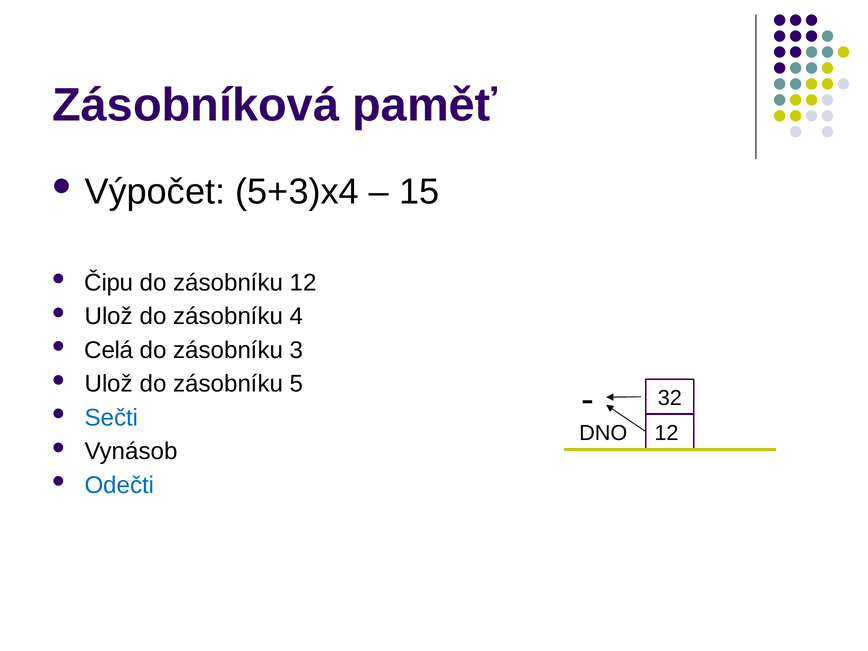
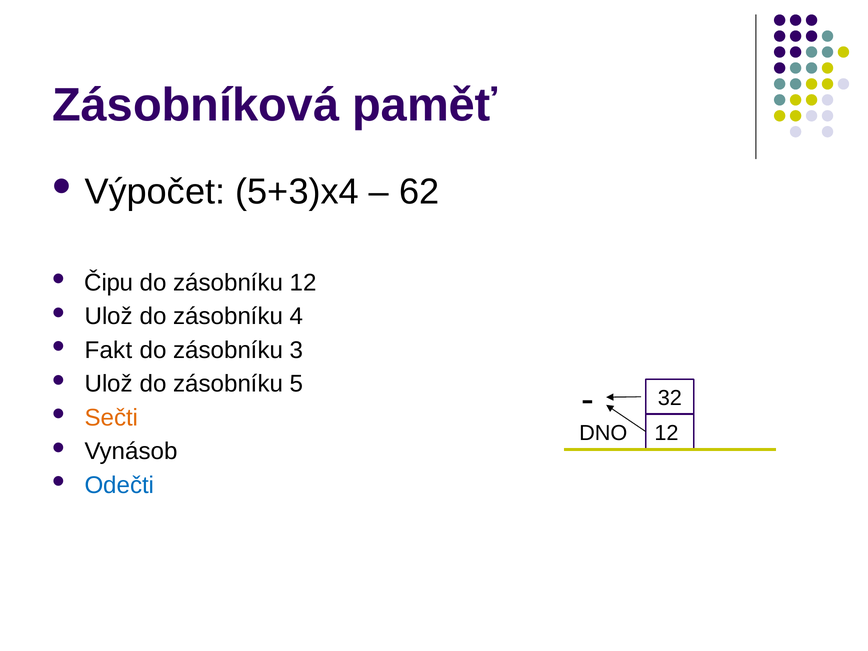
15: 15 -> 62
Celá: Celá -> Fakt
Sečti colour: blue -> orange
